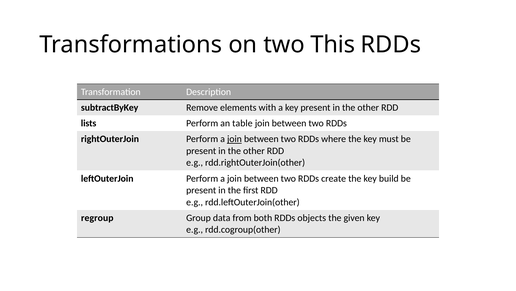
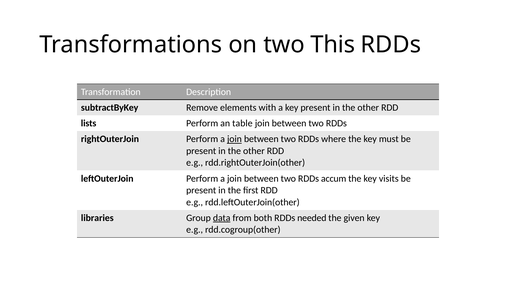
create: create -> accum
build: build -> visits
regroup: regroup -> libraries
data underline: none -> present
objects: objects -> needed
